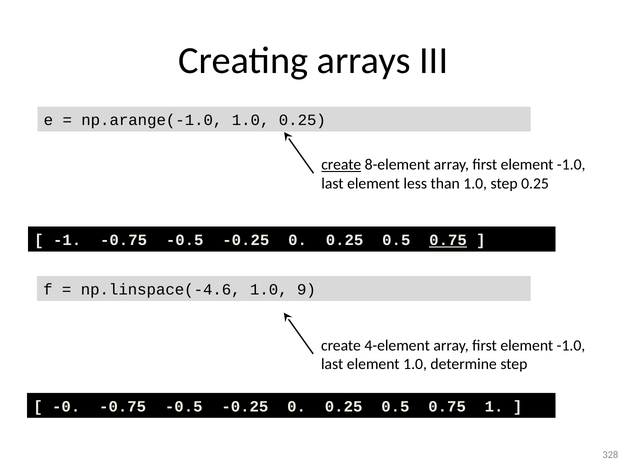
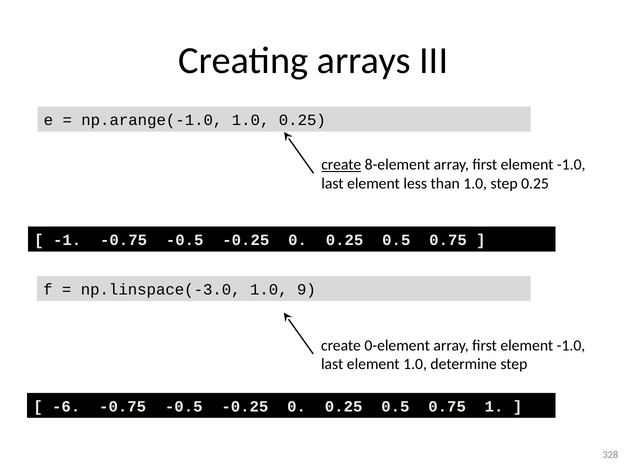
0.75 at (448, 240) underline: present -> none
np.linspace(-4.6: np.linspace(-4.6 -> np.linspace(-3.0
4-element: 4-element -> 0-element
-0: -0 -> -6
